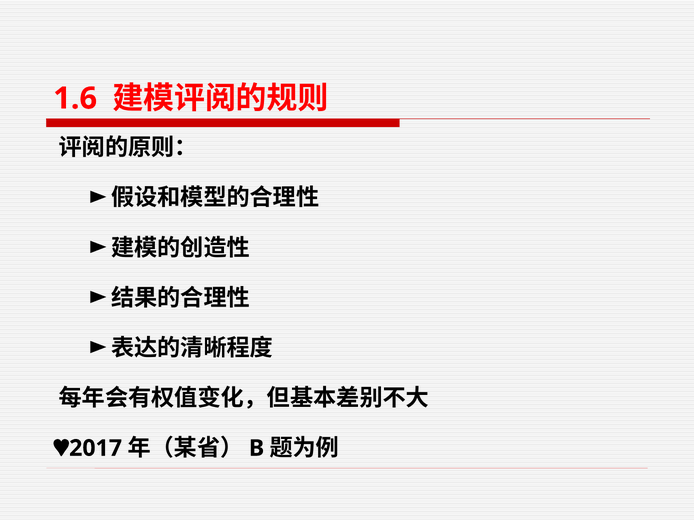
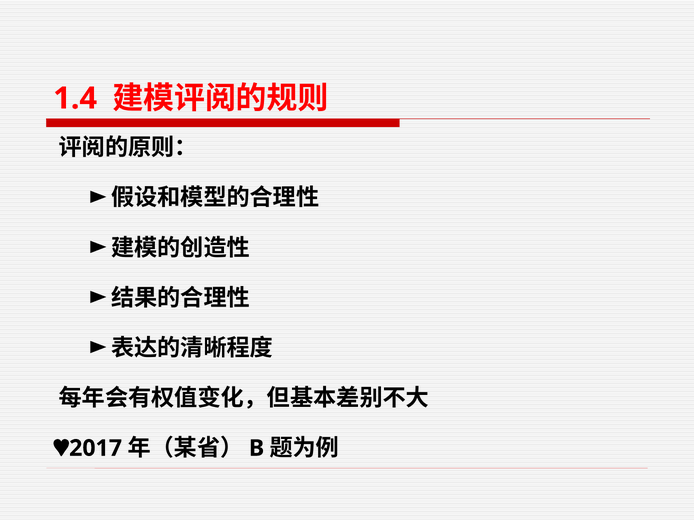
1.6: 1.6 -> 1.4
